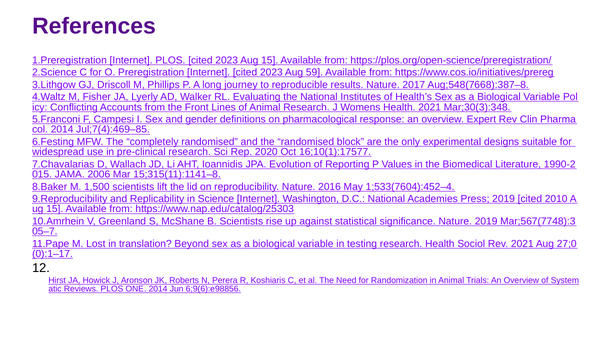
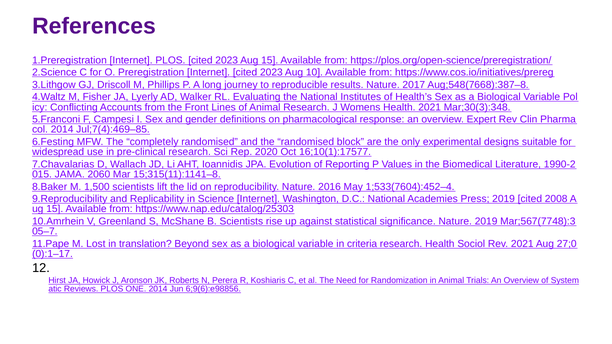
59: 59 -> 10
2006: 2006 -> 2060
2010: 2010 -> 2008
testing: testing -> criteria
